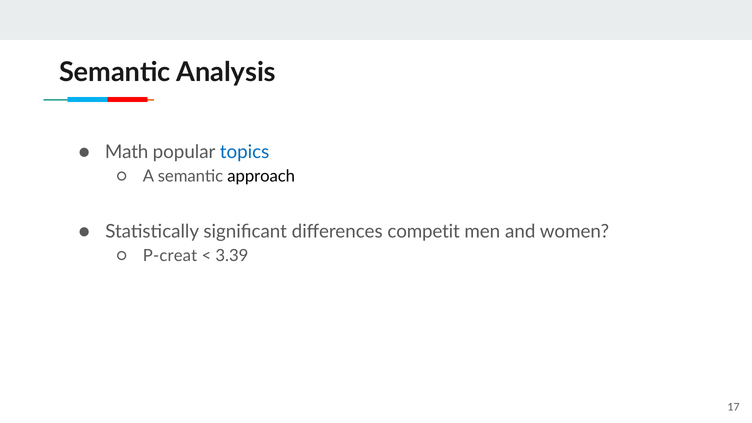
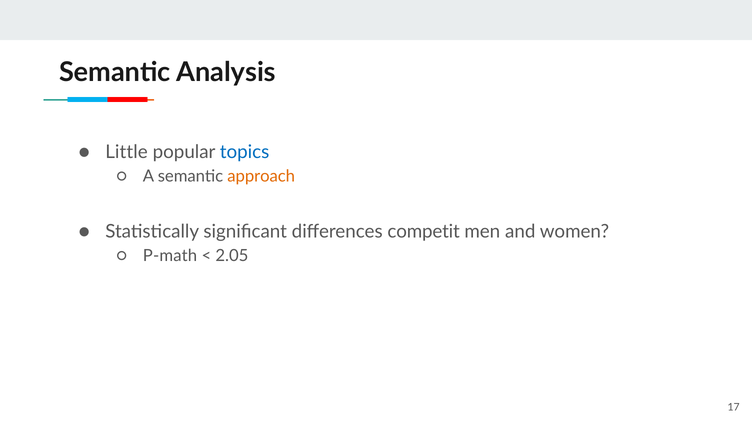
Math: Math -> Little
approach colour: black -> orange
P-creat: P-creat -> P-math
3.39: 3.39 -> 2.05
